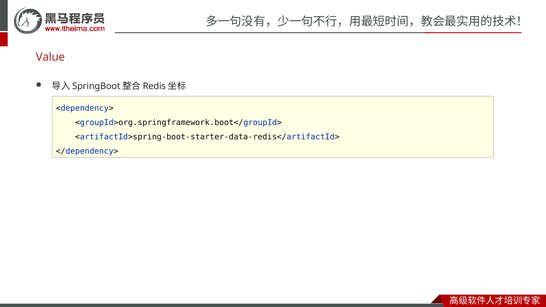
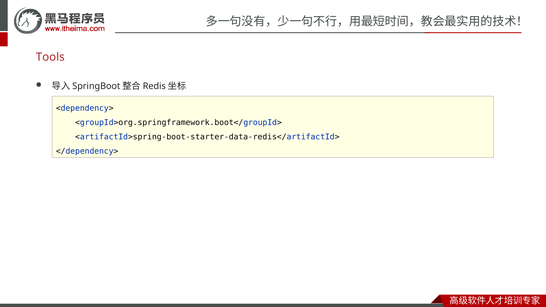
Value: Value -> Tools
